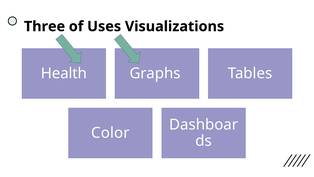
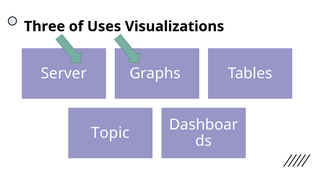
Health: Health -> Server
Color: Color -> Topic
